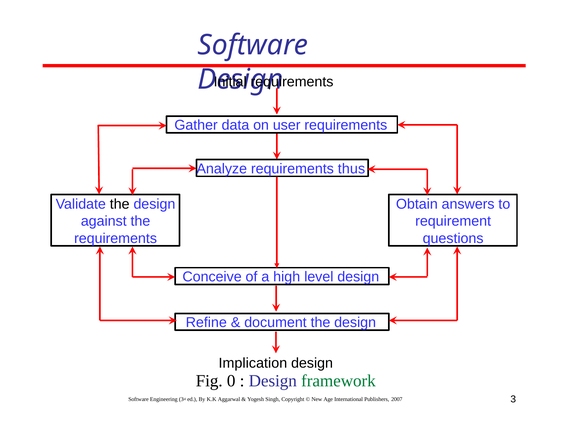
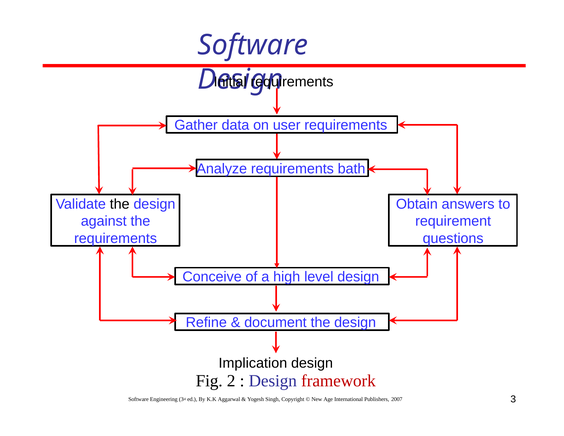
thus: thus -> bath
0: 0 -> 2
framework colour: green -> red
